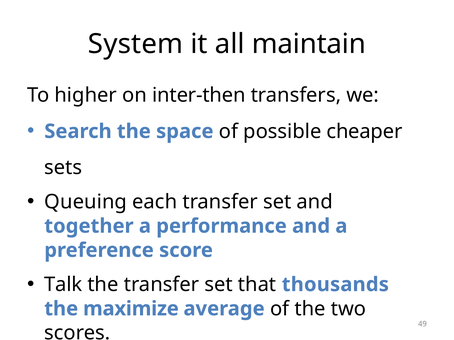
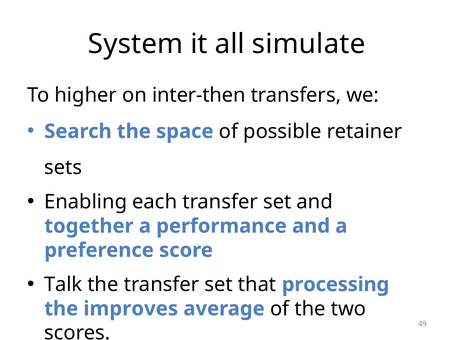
maintain: maintain -> simulate
cheaper: cheaper -> retainer
Queuing: Queuing -> Enabling
thousands: thousands -> processing
maximize: maximize -> improves
